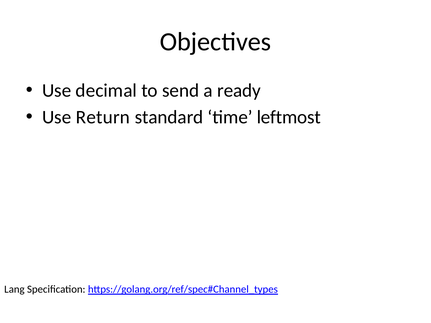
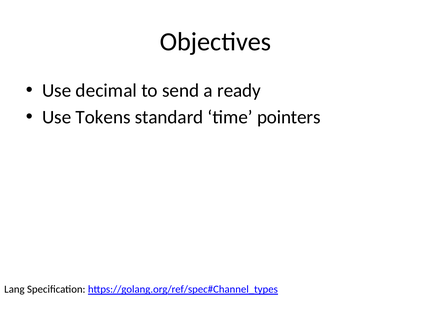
Return: Return -> Tokens
leftmost: leftmost -> pointers
